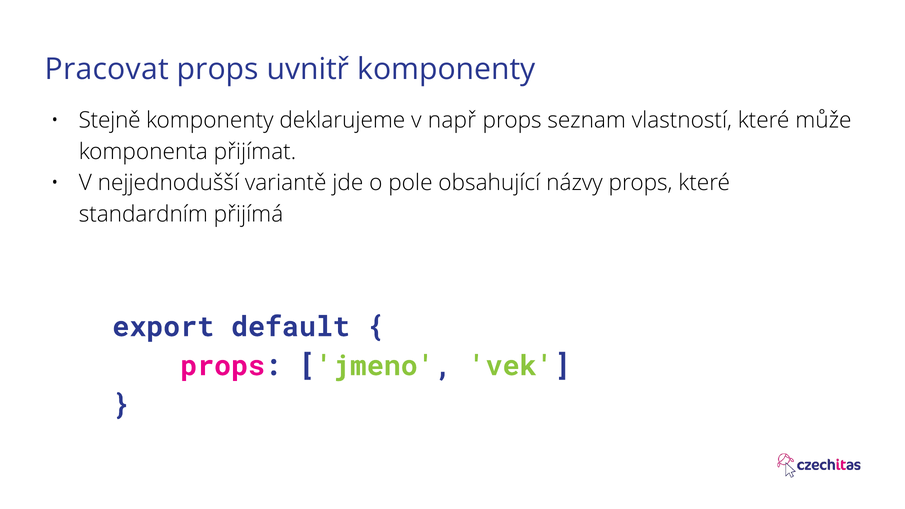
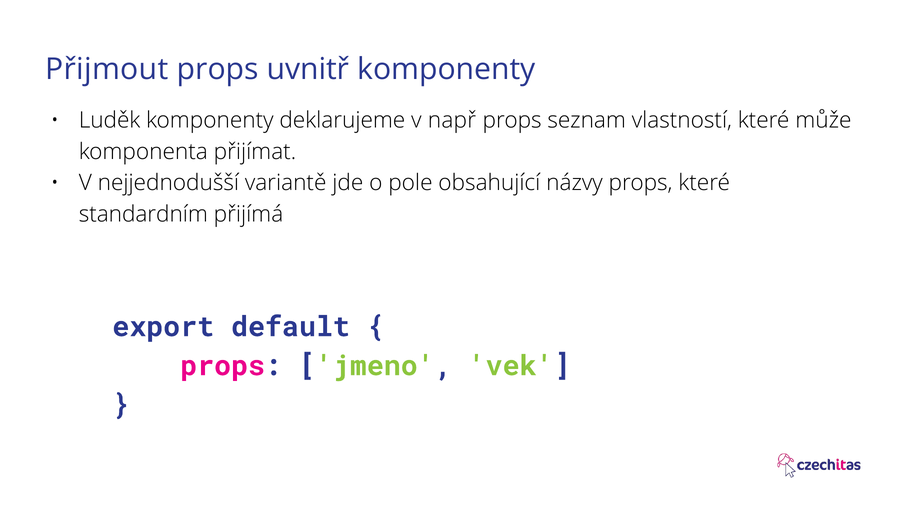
Pracovat: Pracovat -> Přijmout
Stejně: Stejně -> Luděk
